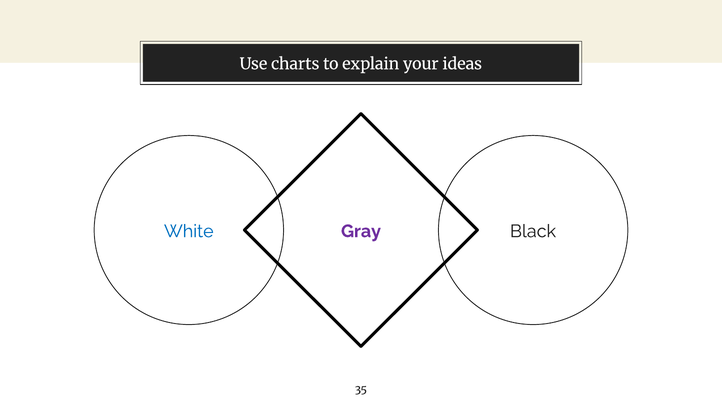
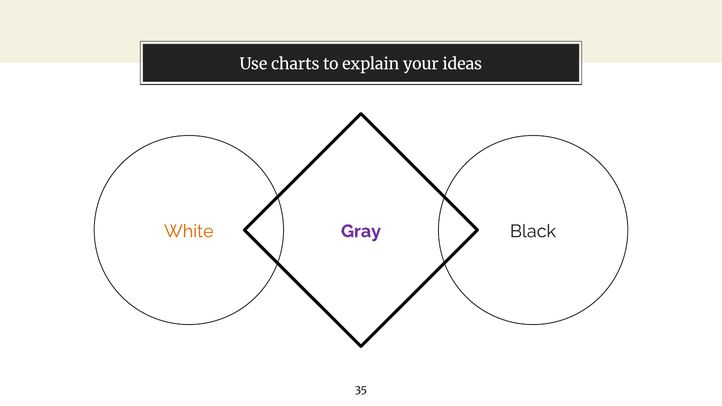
White colour: blue -> orange
